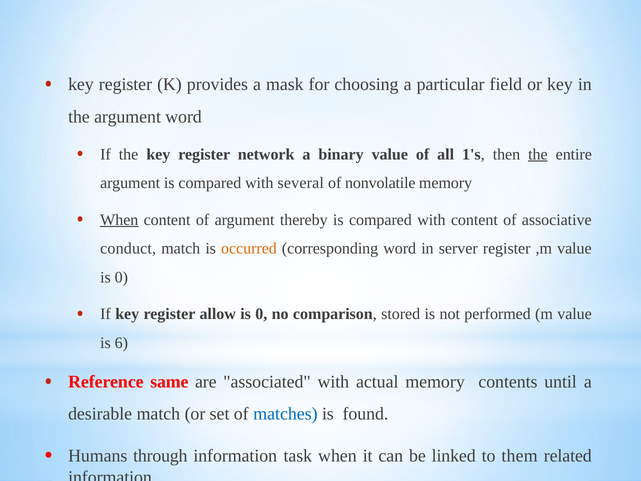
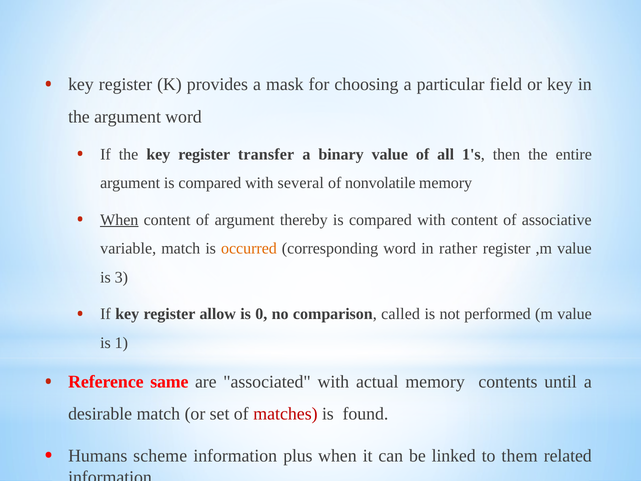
network: network -> transfer
the at (538, 154) underline: present -> none
conduct: conduct -> variable
server: server -> rather
0 at (121, 277): 0 -> 3
stored: stored -> called
6: 6 -> 1
matches colour: blue -> red
through: through -> scheme
task: task -> plus
